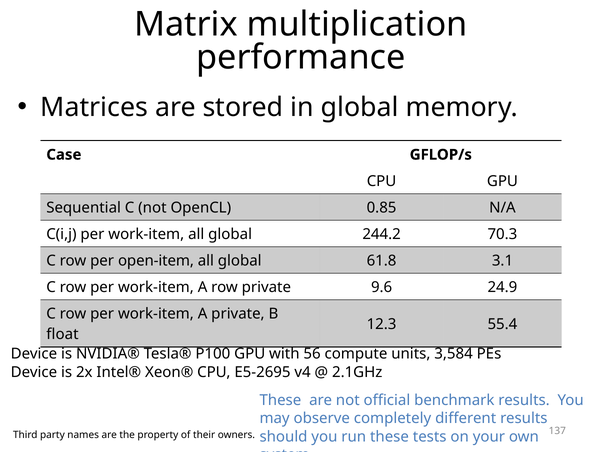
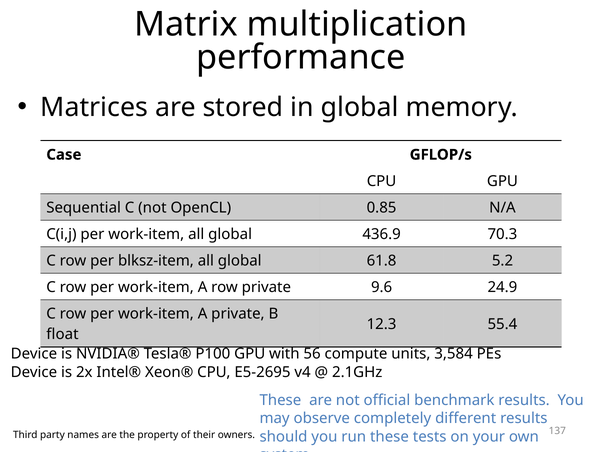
244.2: 244.2 -> 436.9
open-item: open-item -> blksz-item
3.1: 3.1 -> 5.2
